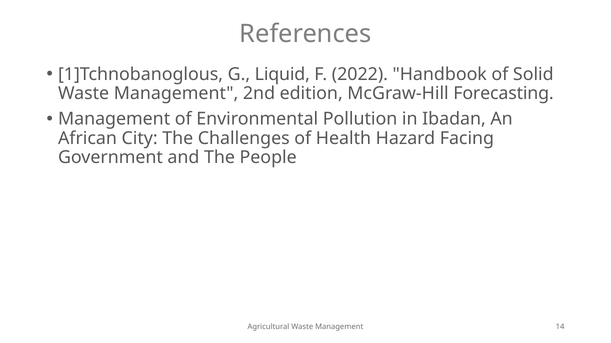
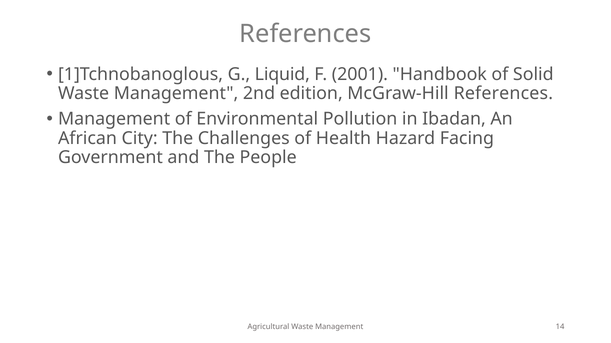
2022: 2022 -> 2001
McGraw-Hill Forecasting: Forecasting -> References
